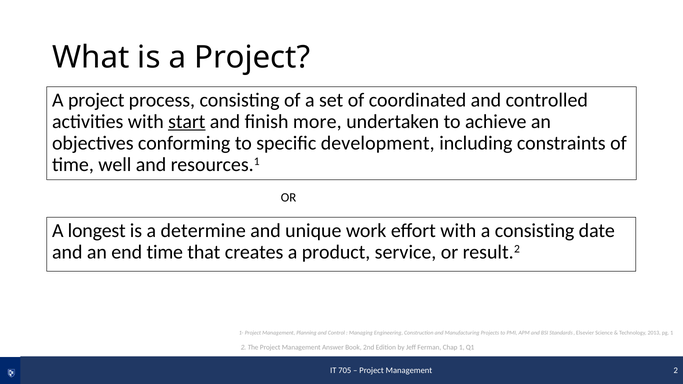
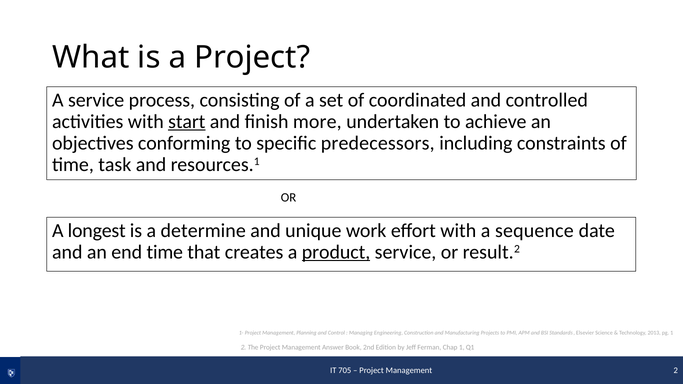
project at (96, 100): project -> service
development: development -> predecessors
well: well -> task
a consisting: consisting -> sequence
product underline: none -> present
